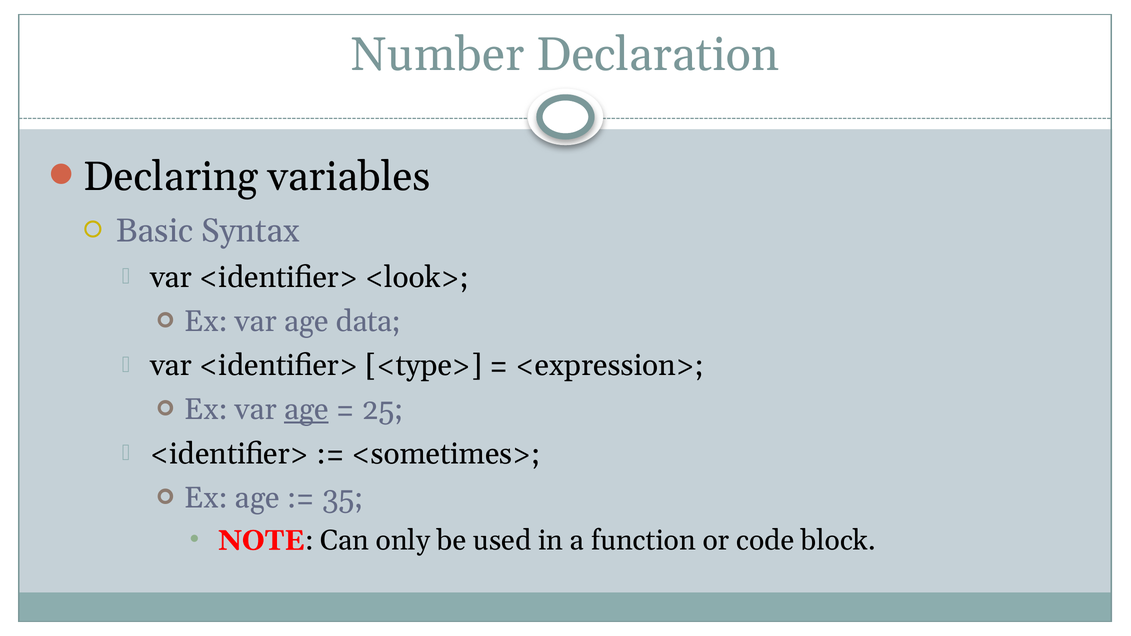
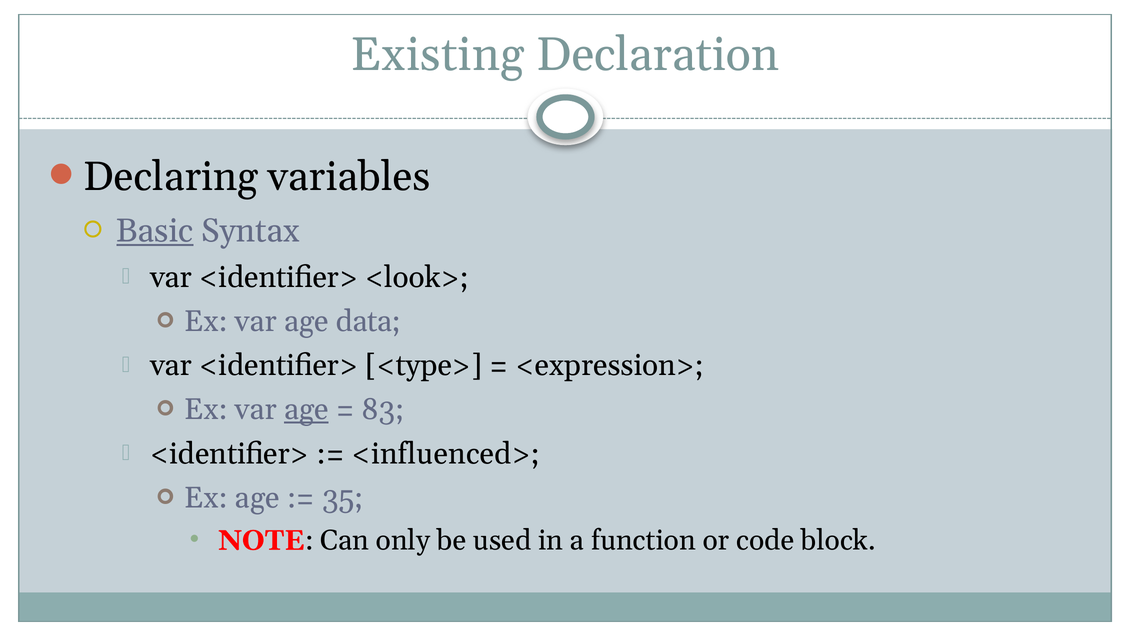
Number: Number -> Existing
Basic underline: none -> present
25: 25 -> 83
<sometimes>: <sometimes> -> <influenced>
